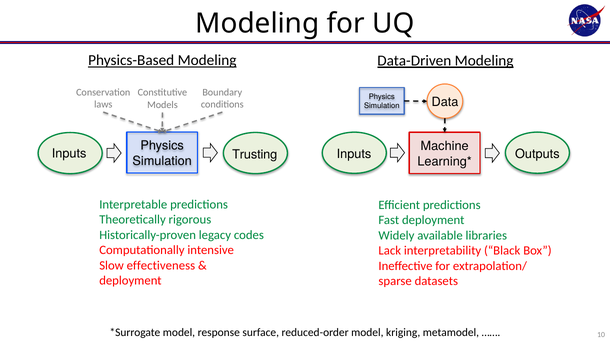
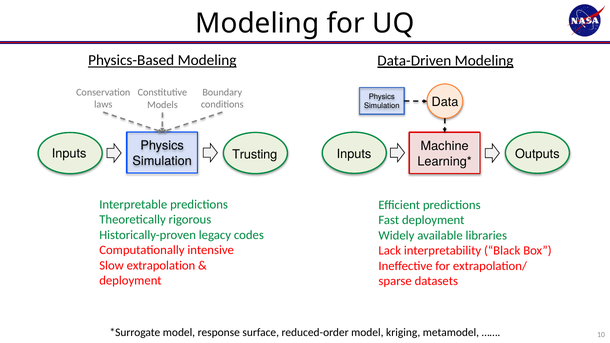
effectiveness: effectiveness -> extrapolation
